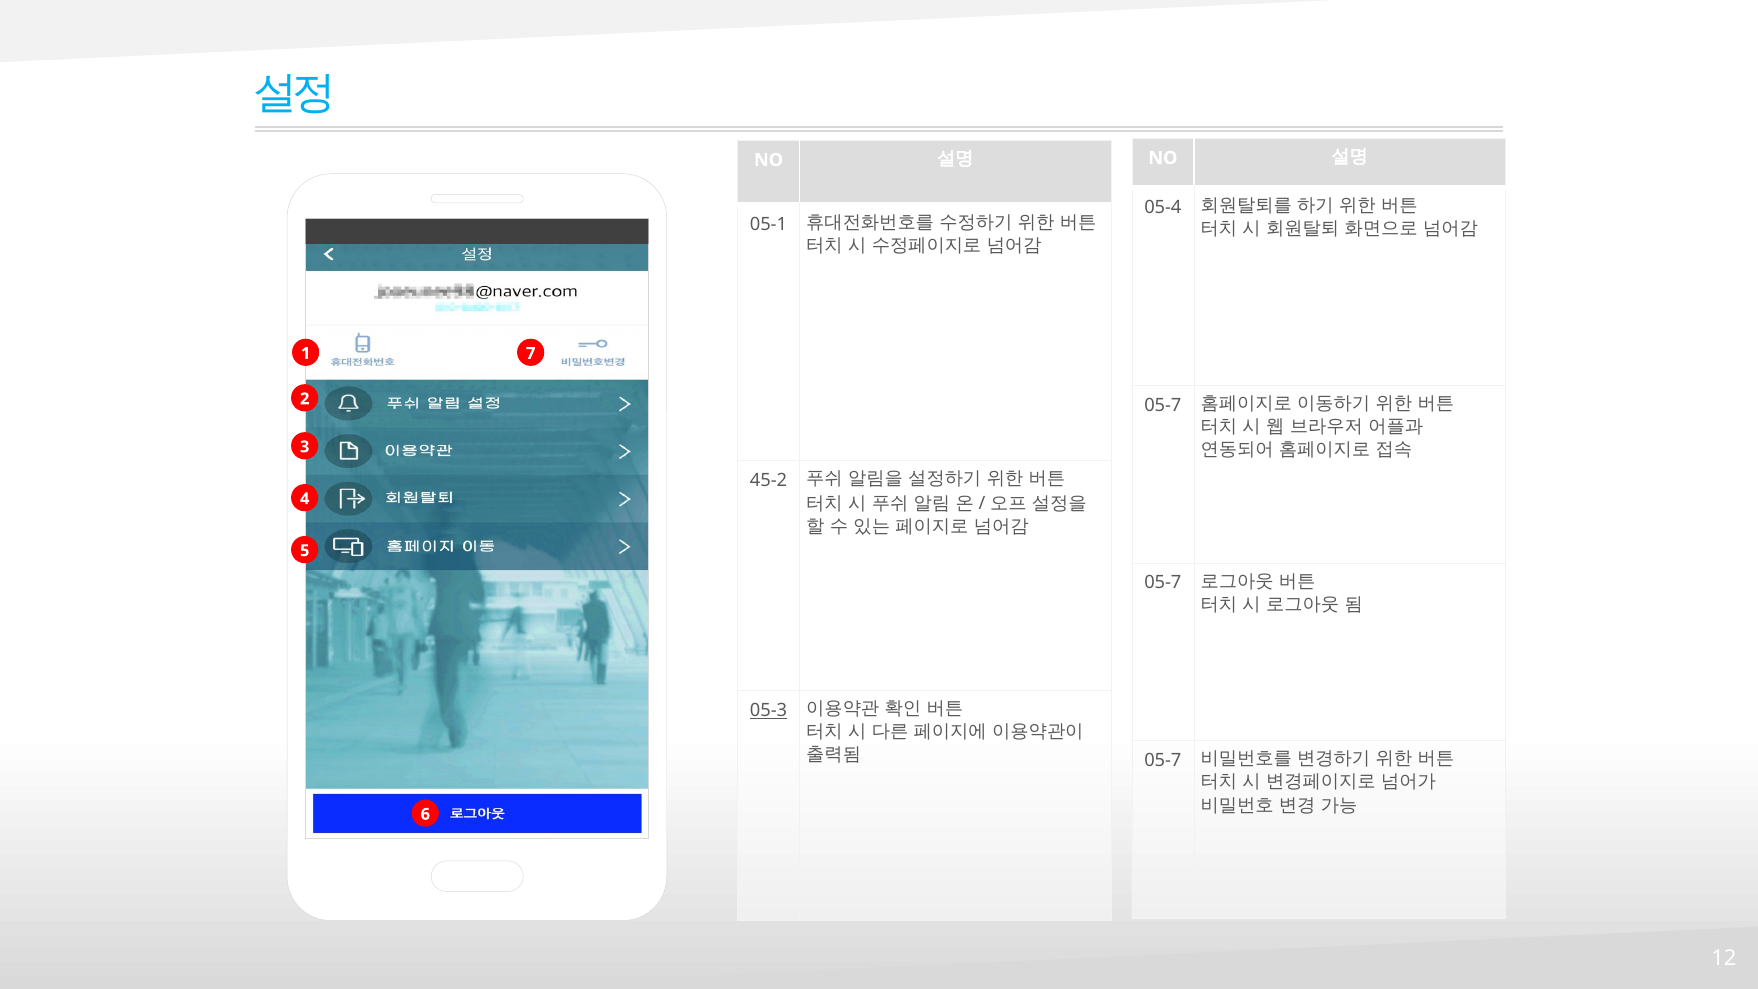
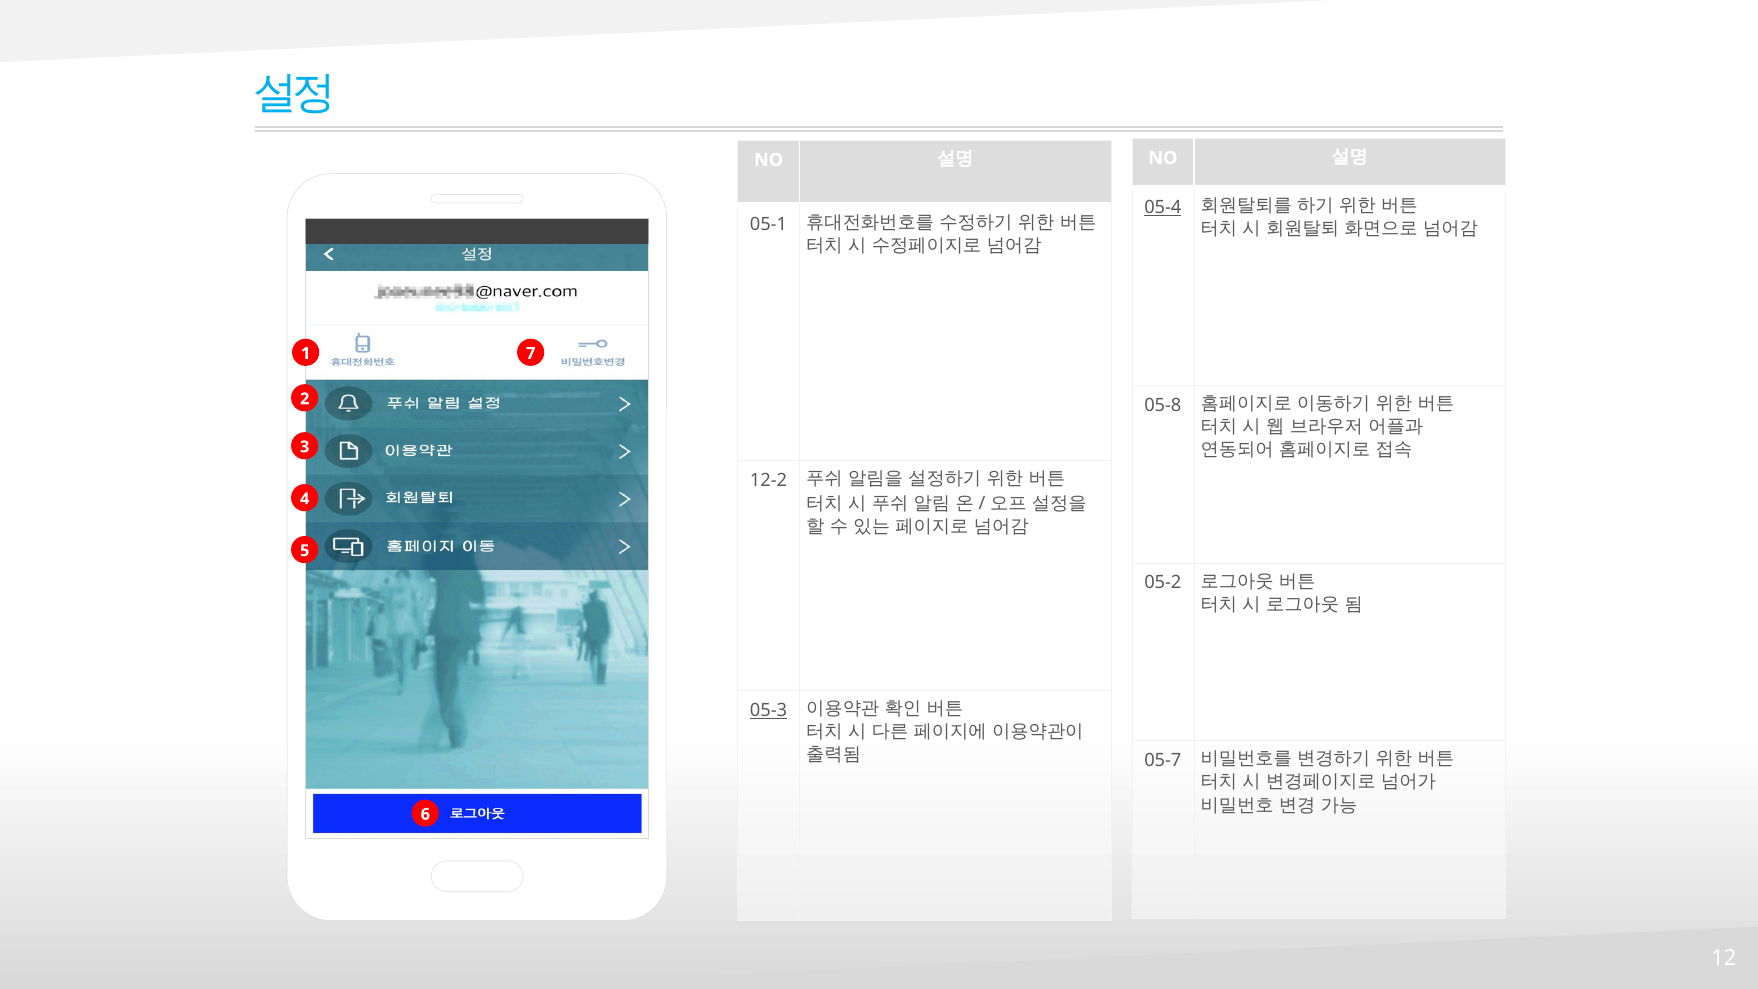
05-4 underline: none -> present
05-7 at (1163, 405): 05-7 -> 05-8
45-2: 45-2 -> 12-2
05-7 at (1163, 583): 05-7 -> 05-2
